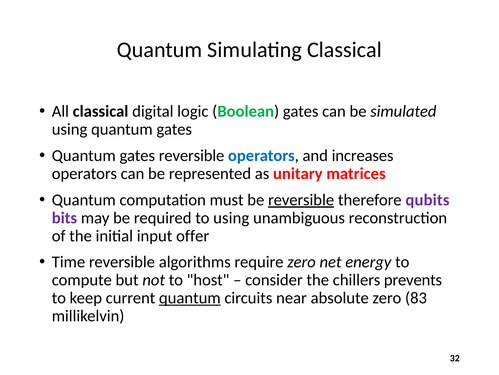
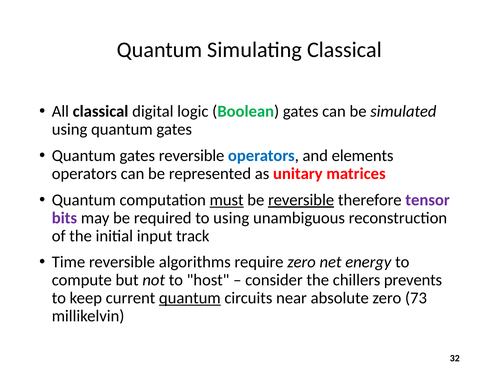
increases: increases -> elements
must underline: none -> present
qubits: qubits -> tensor
offer: offer -> track
83: 83 -> 73
